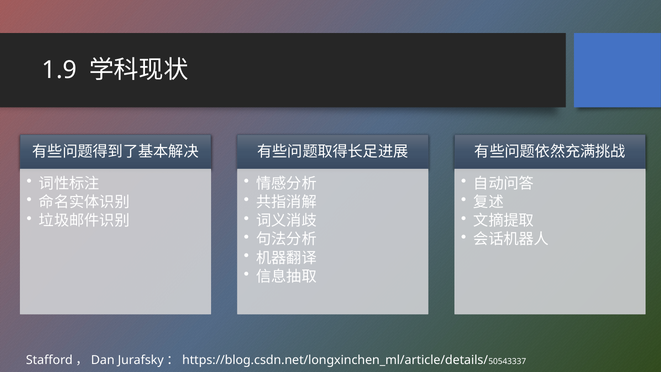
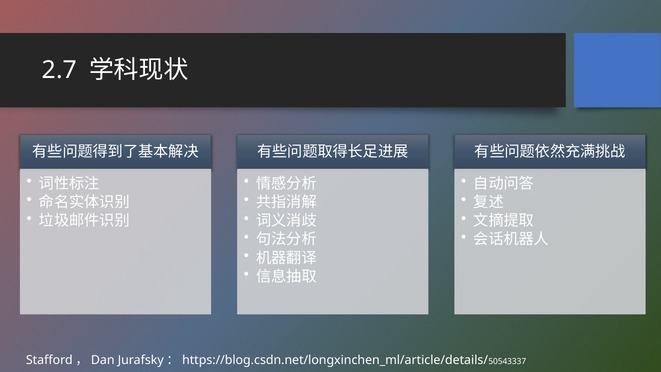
1.9: 1.9 -> 2.7
